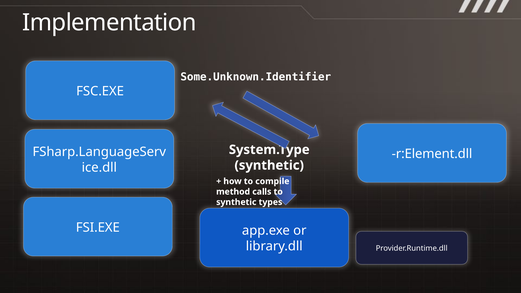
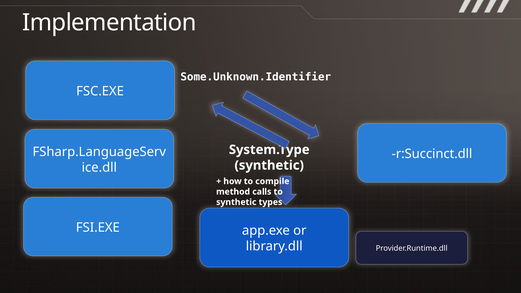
r:Element.dll: r:Element.dll -> r:Succinct.dll
